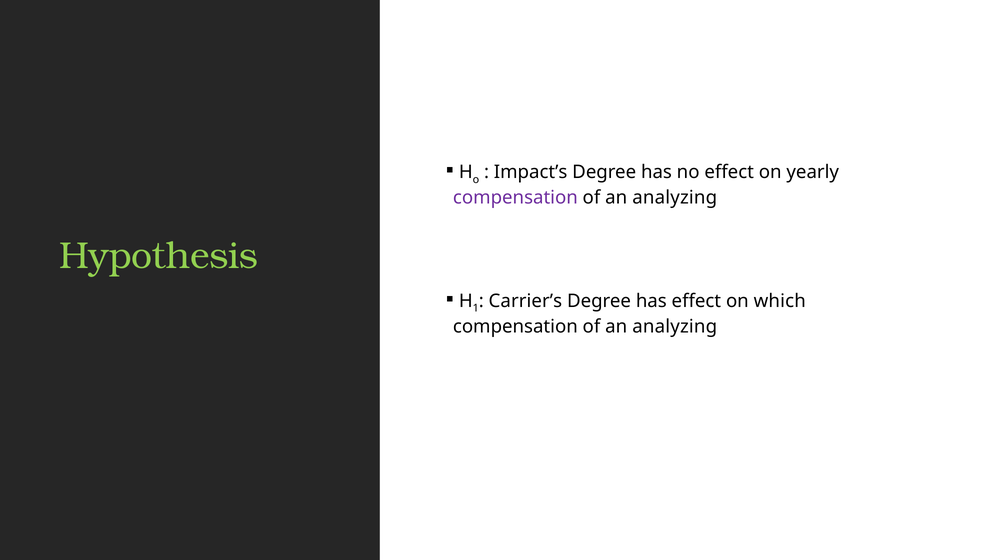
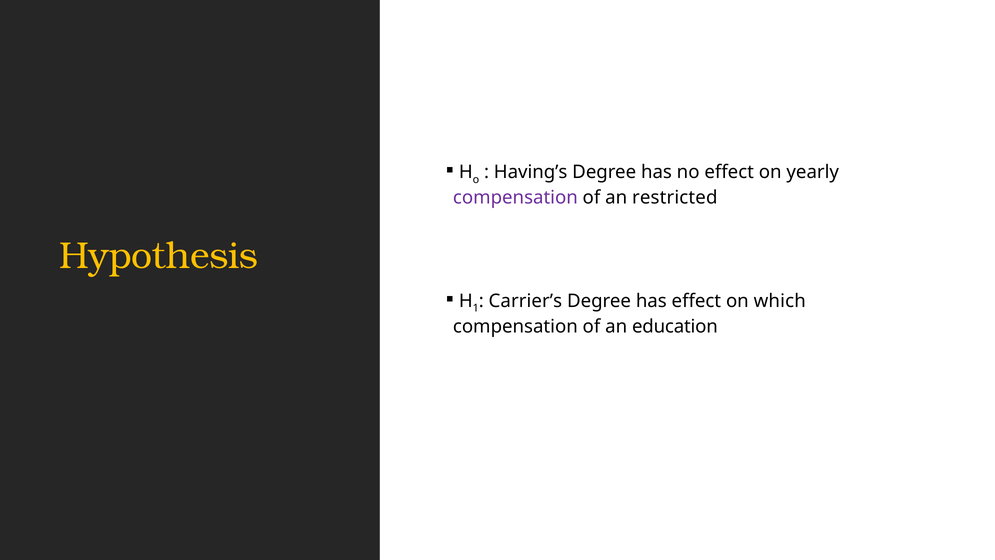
Impact’s: Impact’s -> Having’s
analyzing at (675, 198): analyzing -> restricted
Hypothesis colour: light green -> yellow
analyzing at (675, 326): analyzing -> education
